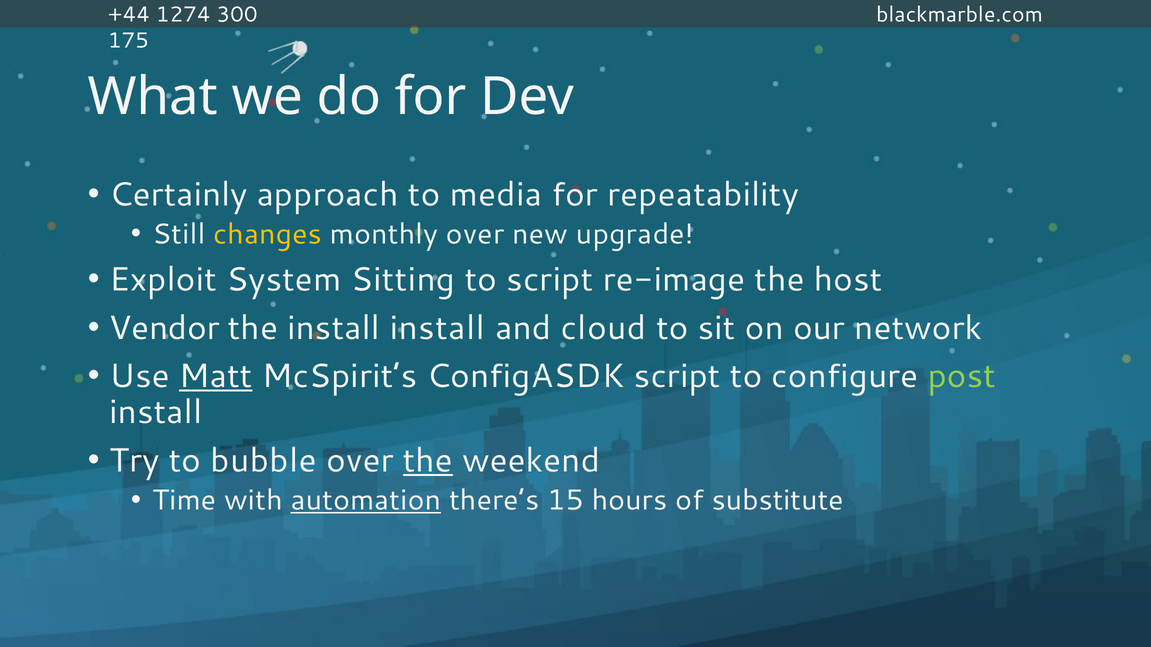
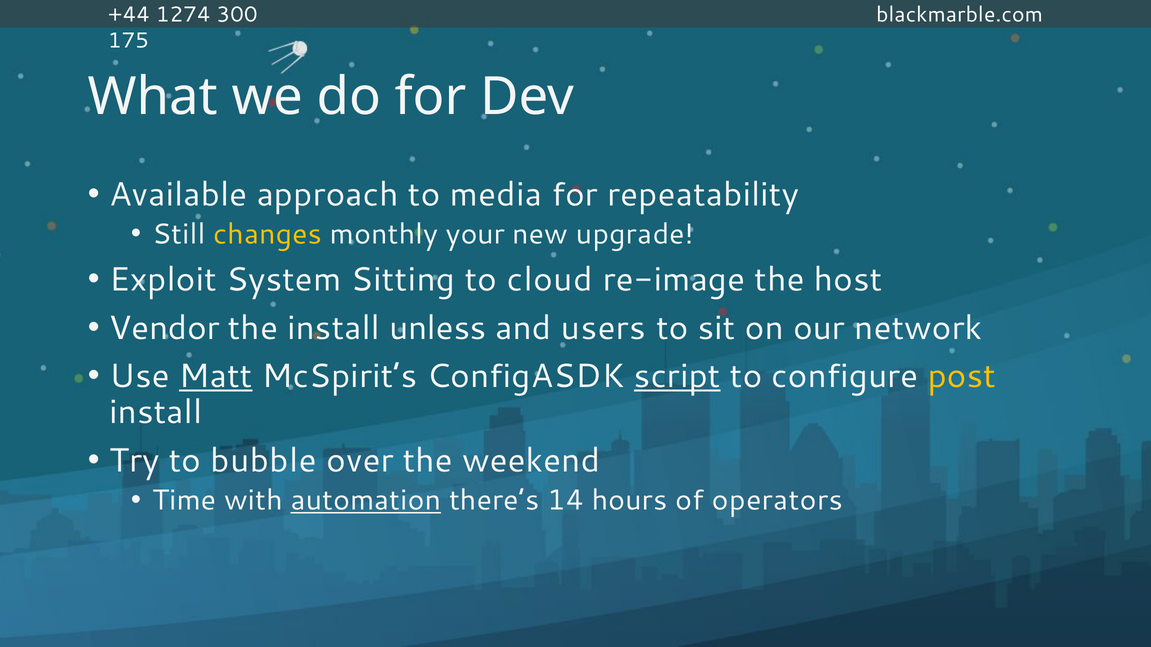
Certainly: Certainly -> Available
monthly over: over -> your
to script: script -> cloud
install install: install -> unless
cloud: cloud -> users
script at (677, 376) underline: none -> present
post colour: light green -> yellow
the at (428, 461) underline: present -> none
15: 15 -> 14
substitute: substitute -> operators
